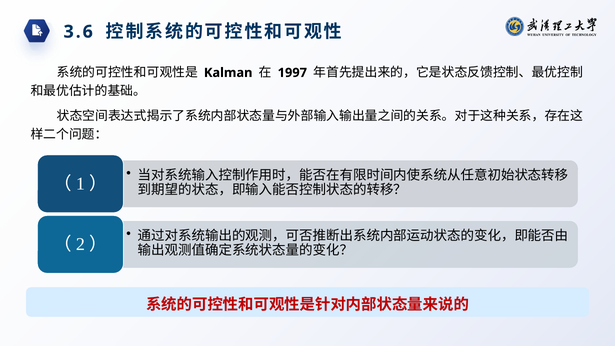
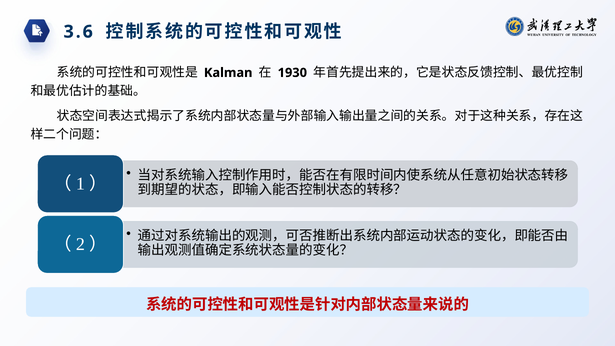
1997: 1997 -> 1930
